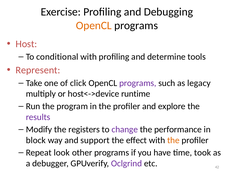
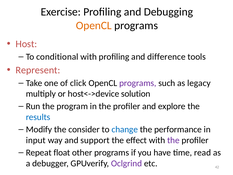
determine: determine -> difference
runtime: runtime -> solution
results colour: purple -> blue
registers: registers -> consider
change colour: purple -> blue
block: block -> input
the at (173, 140) colour: orange -> purple
look: look -> float
took: took -> read
